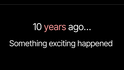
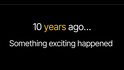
years colour: pink -> yellow
